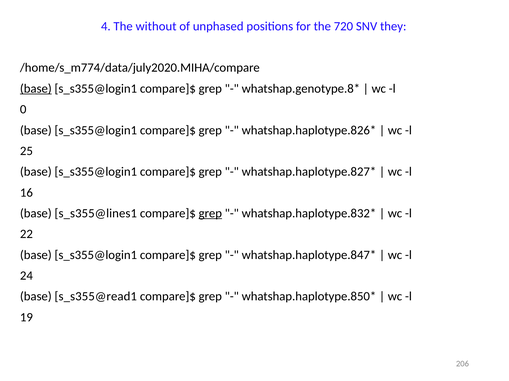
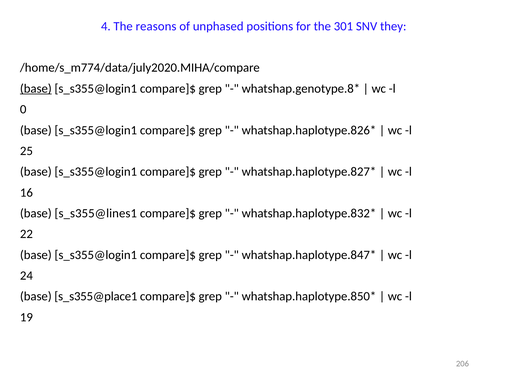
without: without -> reasons
720: 720 -> 301
grep at (210, 214) underline: present -> none
s_s355@read1: s_s355@read1 -> s_s355@place1
